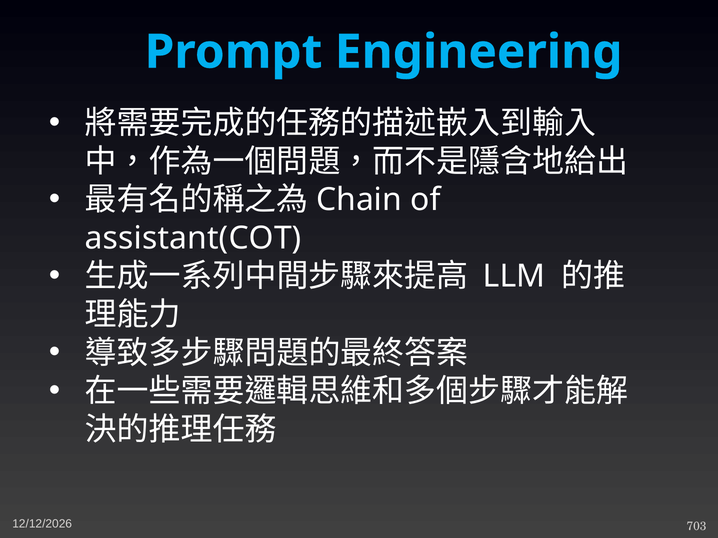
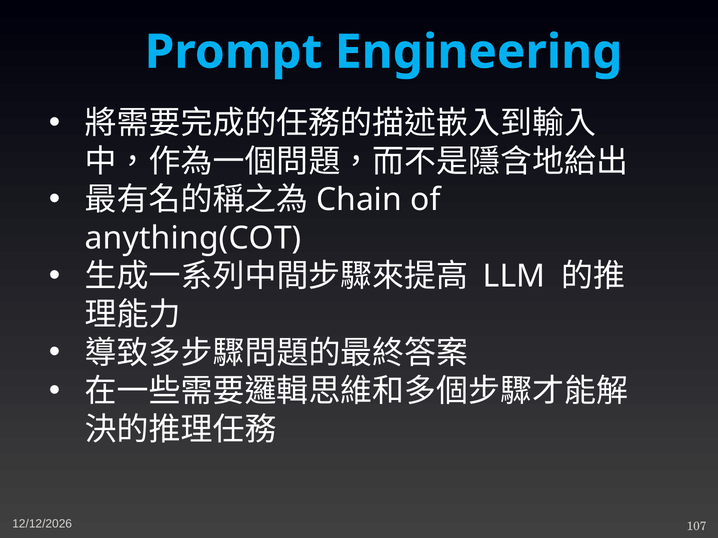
assistant(COT: assistant(COT -> anything(COT
703: 703 -> 107
